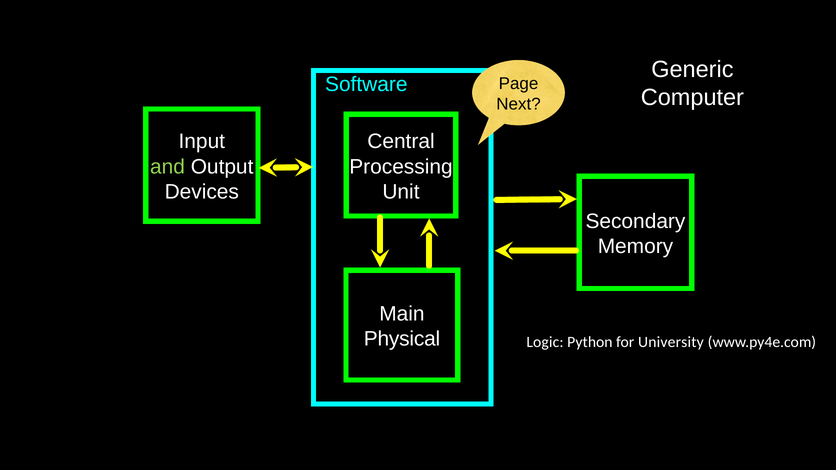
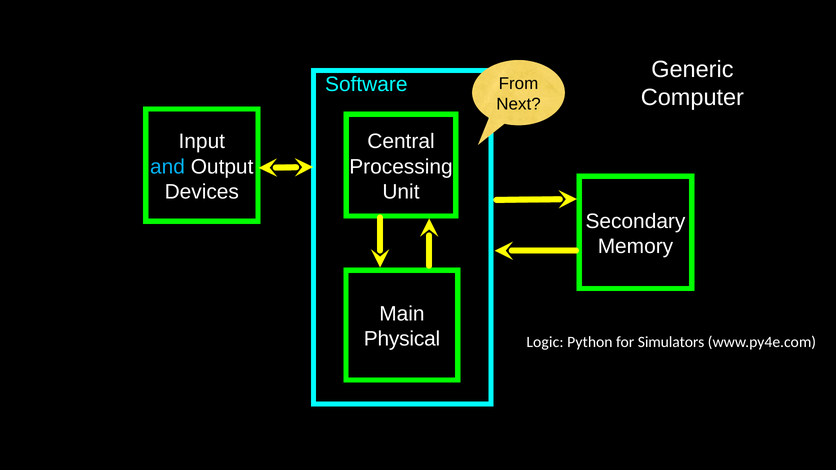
Page: Page -> From
and colour: light green -> light blue
University: University -> Simulators
